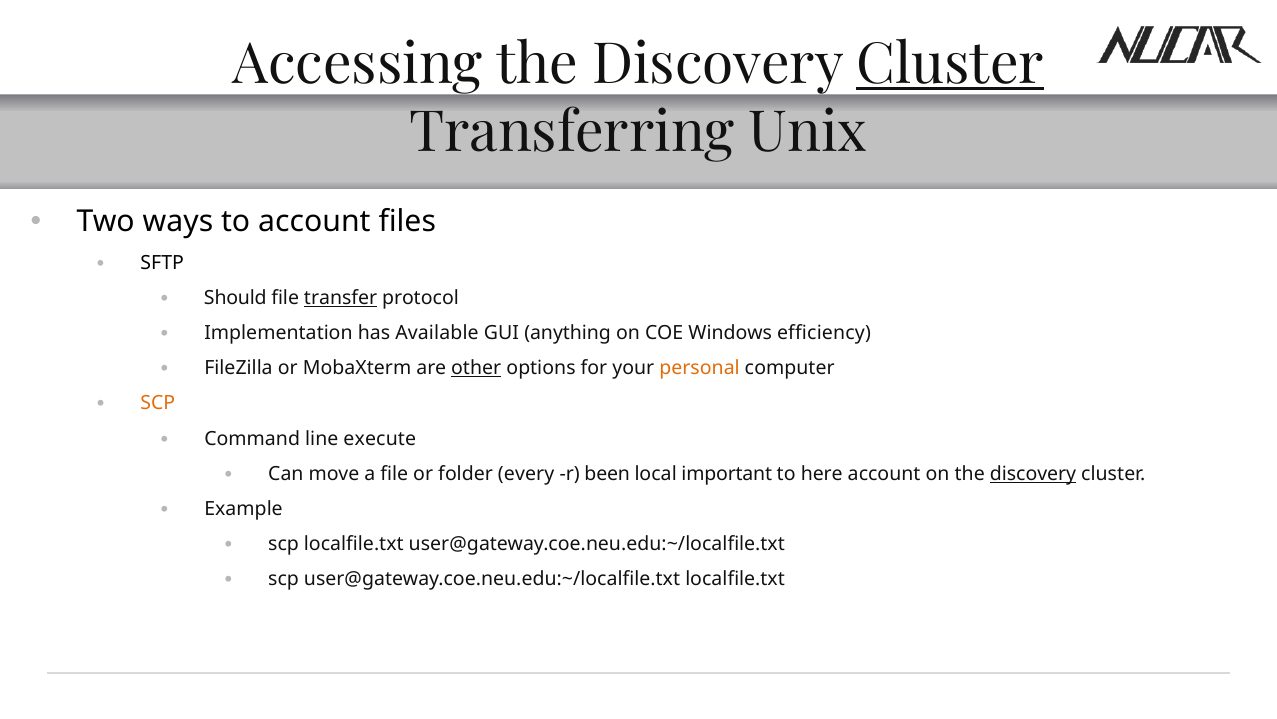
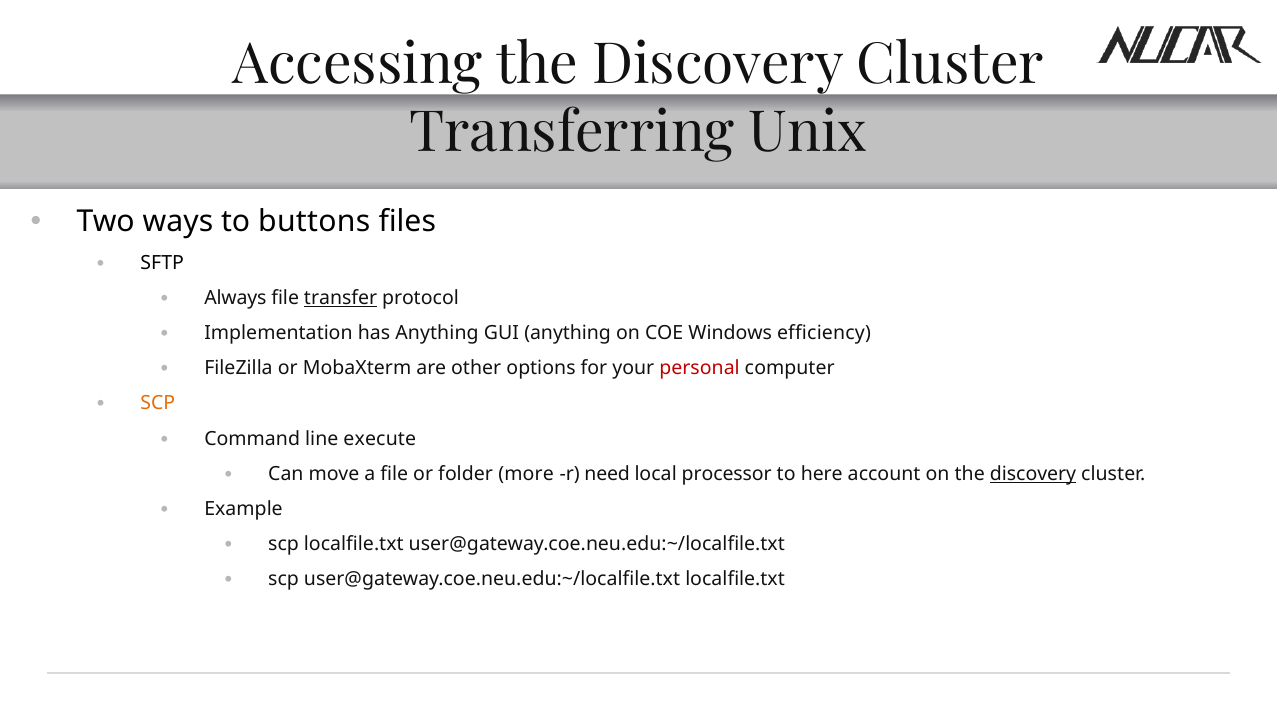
Cluster at (950, 64) underline: present -> none
to account: account -> buttons
Should: Should -> Always
has Available: Available -> Anything
other underline: present -> none
personal colour: orange -> red
every: every -> more
been: been -> need
important: important -> processor
